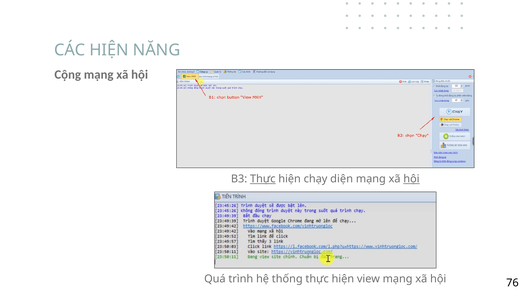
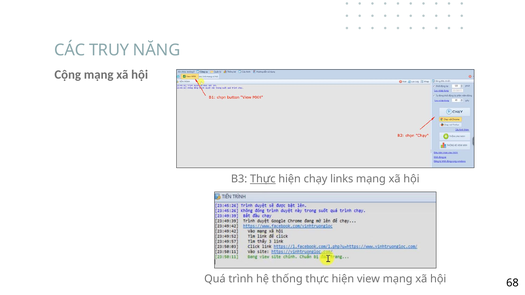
CÁC HIỆN: HIỆN -> TRUY
diện: diện -> links
hội at (411, 179) underline: present -> none
76: 76 -> 68
